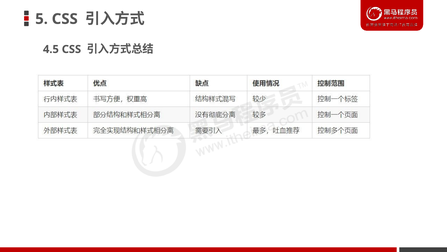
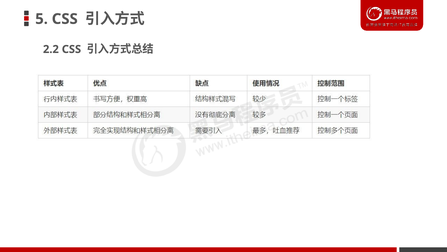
4.5: 4.5 -> 2.2
